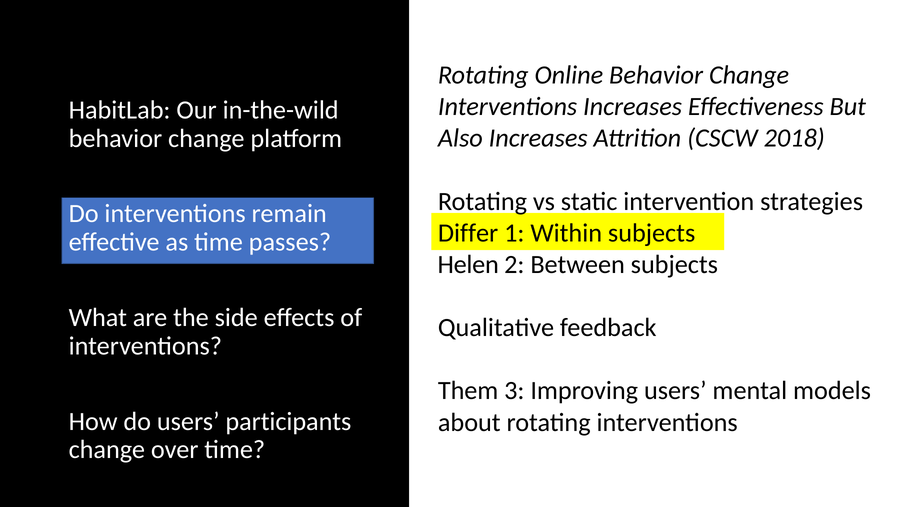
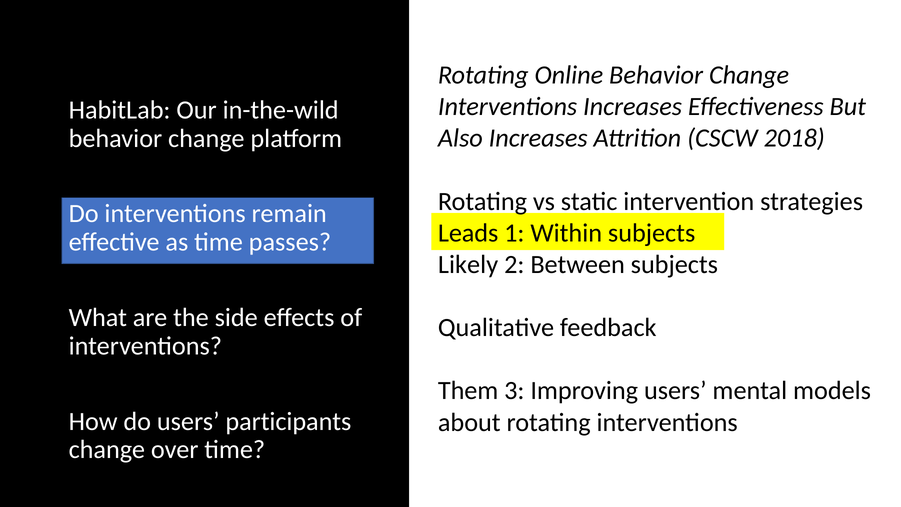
Differ: Differ -> Leads
Helen: Helen -> Likely
